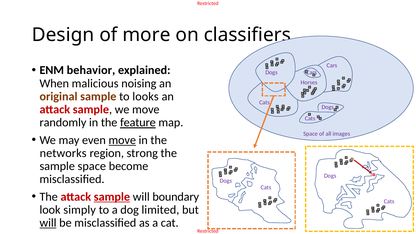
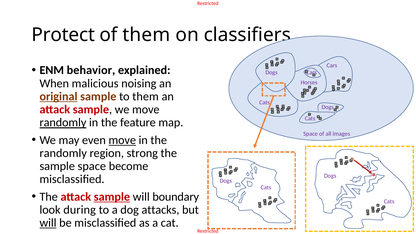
Design: Design -> Protect
of more: more -> them
original underline: none -> present
to looks: looks -> them
randomly at (63, 123) underline: none -> present
feature underline: present -> none
networks at (63, 153): networks -> randomly
simply: simply -> during
limited: limited -> attacks
